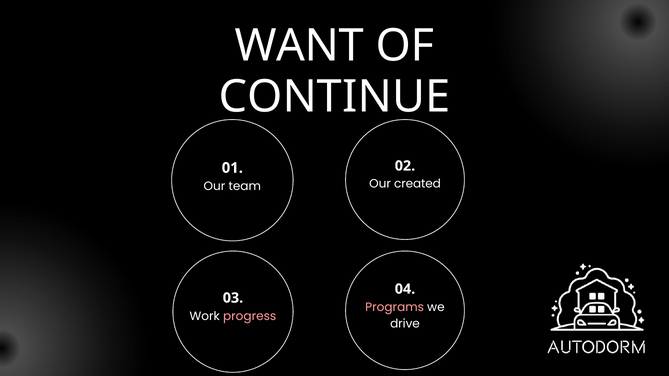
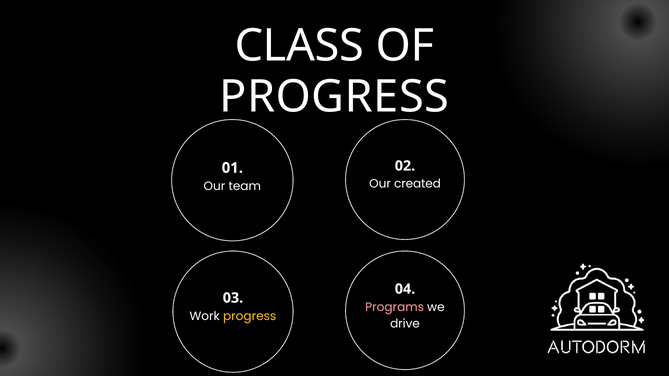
WANT: WANT -> CLASS
CONTINUE at (334, 97): CONTINUE -> PROGRESS
progress at (250, 316) colour: pink -> yellow
